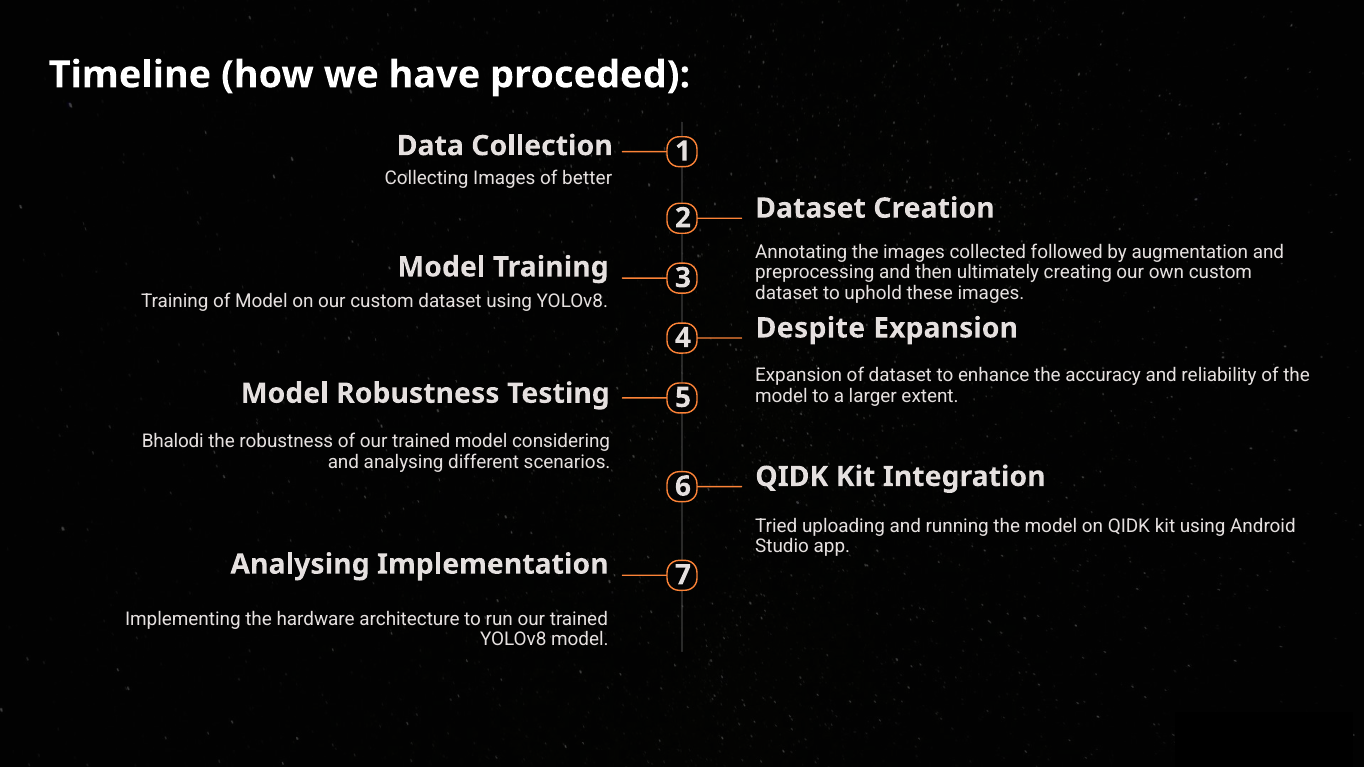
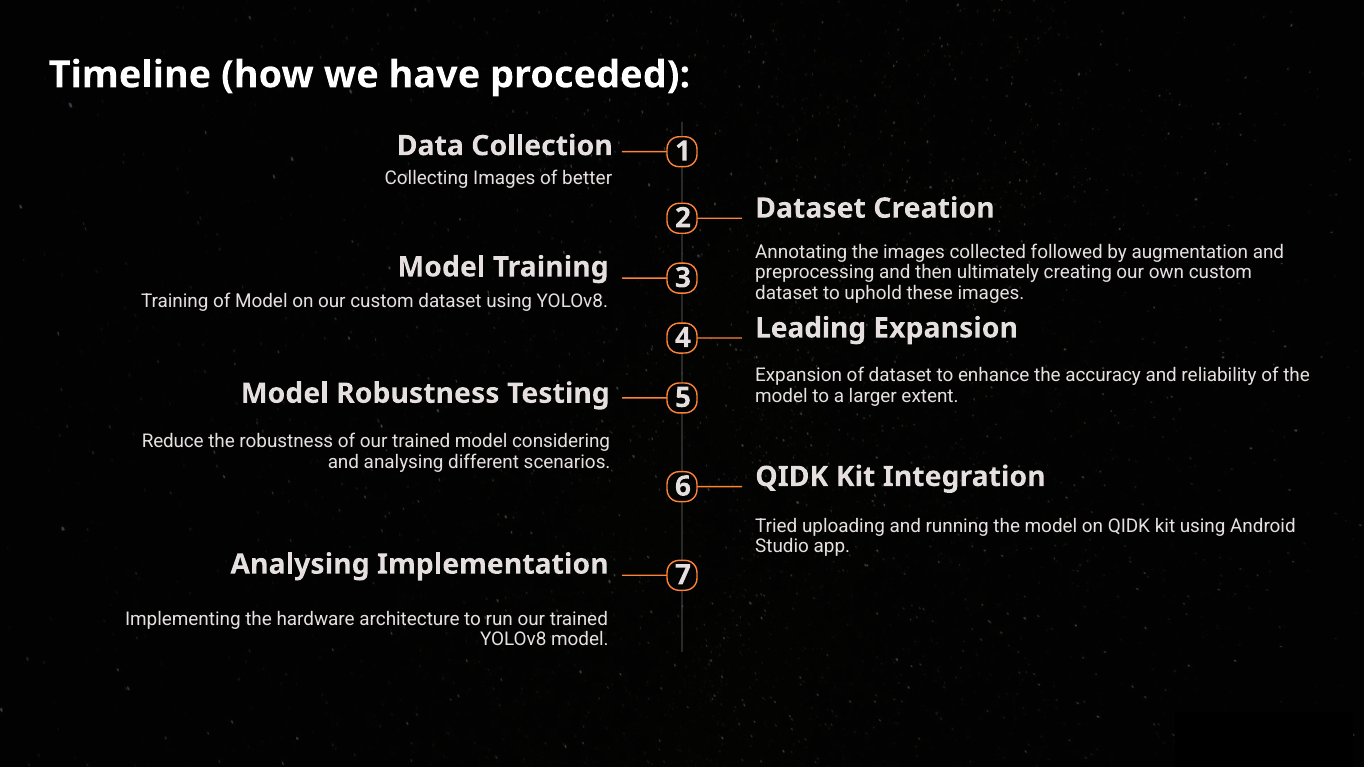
Despite: Despite -> Leading
Bhalodi: Bhalodi -> Reduce
